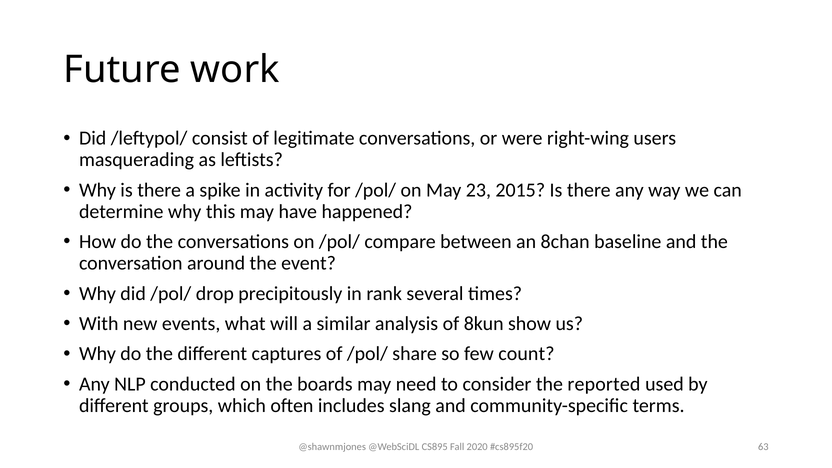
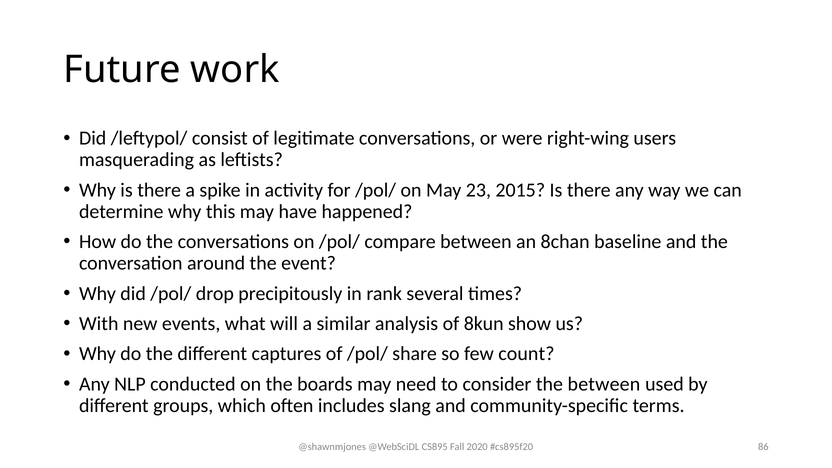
the reported: reported -> between
63: 63 -> 86
